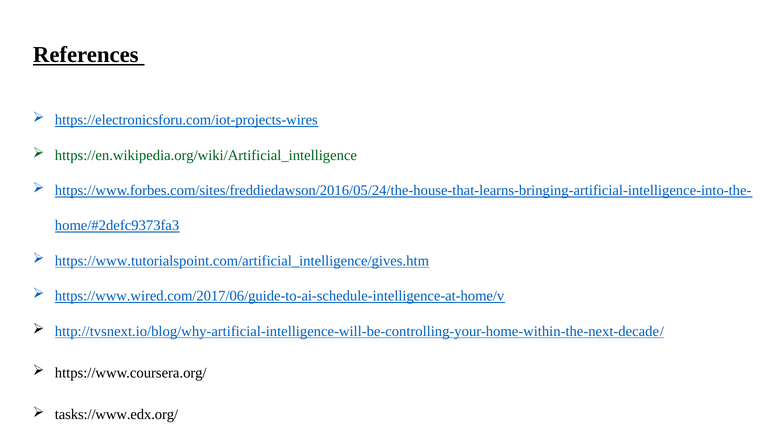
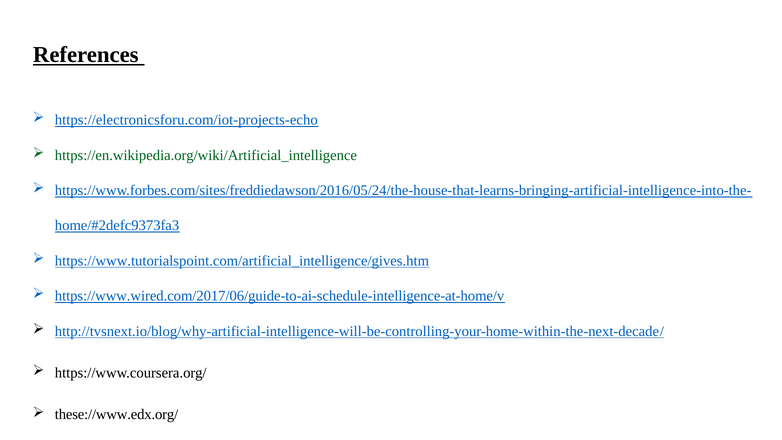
https://electronicsforu.com/iot-projects-wires: https://electronicsforu.com/iot-projects-wires -> https://electronicsforu.com/iot-projects-echo
tasks://www.edx.org/: tasks://www.edx.org/ -> these://www.edx.org/
